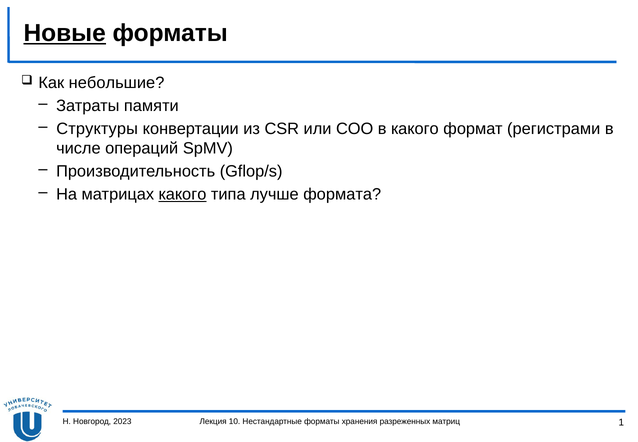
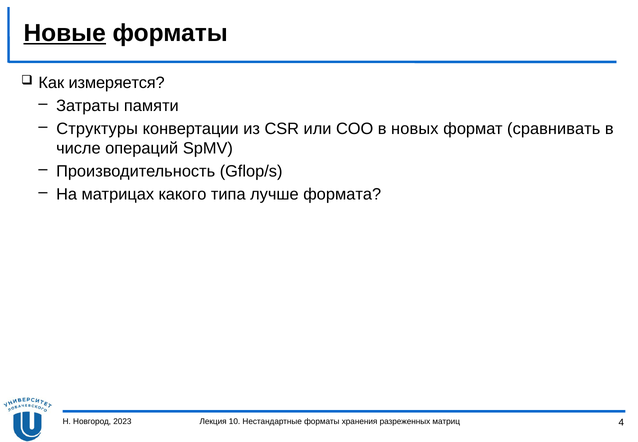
небольшие: небольшие -> измеряется
в какого: какого -> новых
регистрами: регистрами -> сравнивать
какого at (182, 194) underline: present -> none
1: 1 -> 4
